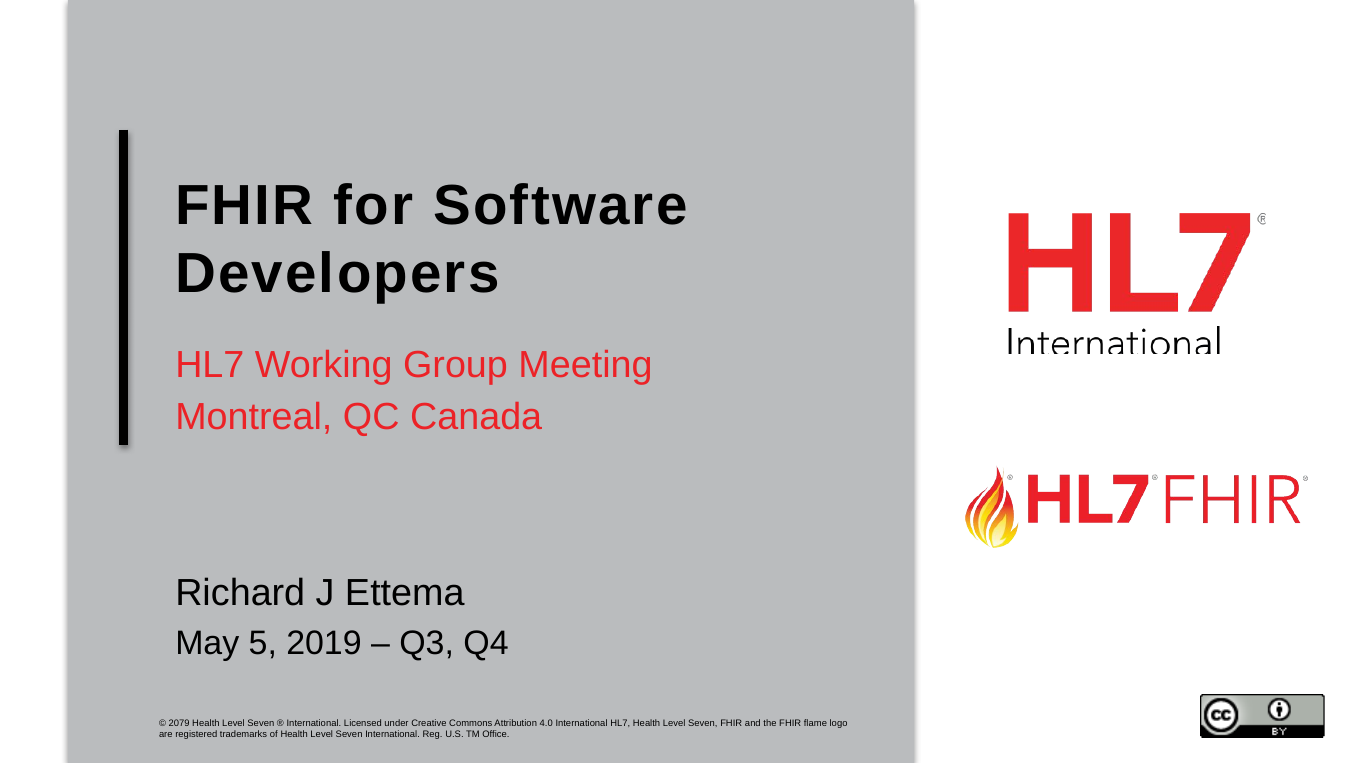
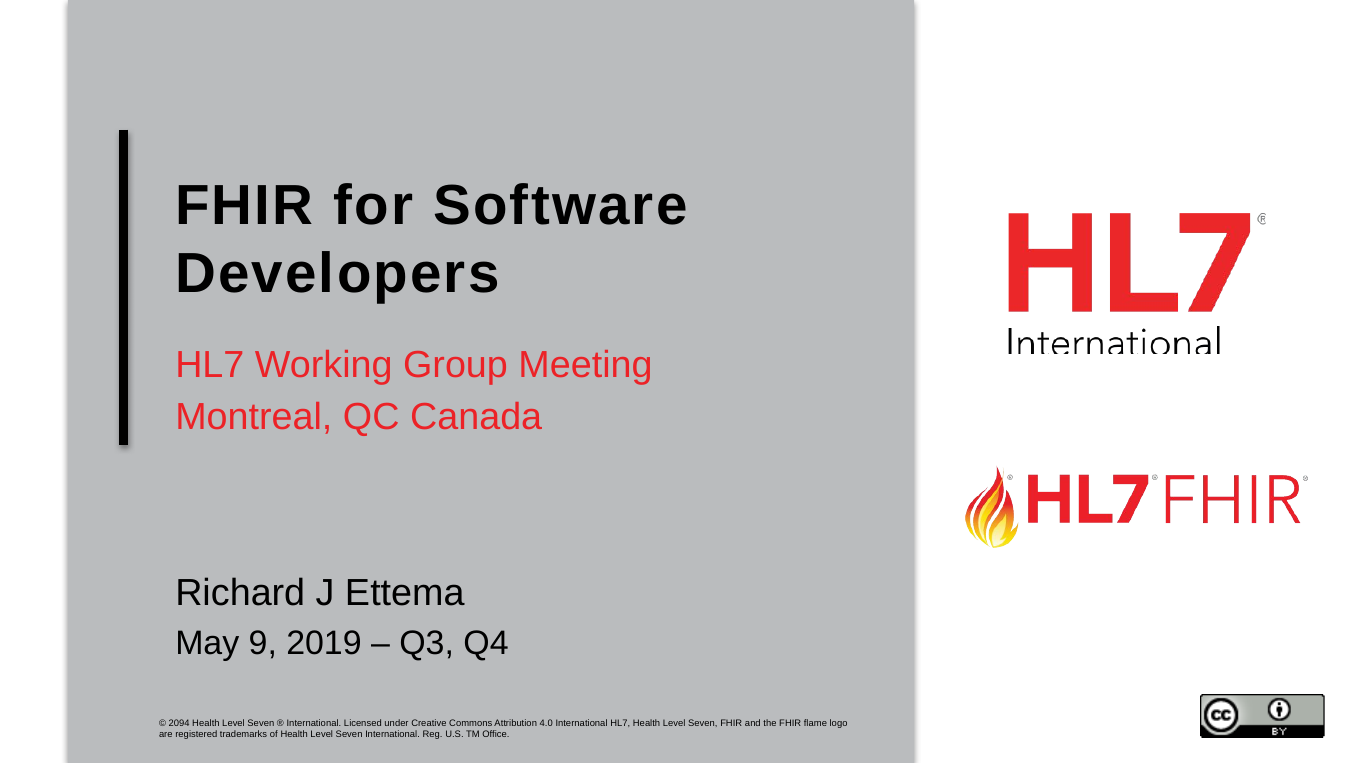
5: 5 -> 9
2079: 2079 -> 2094
